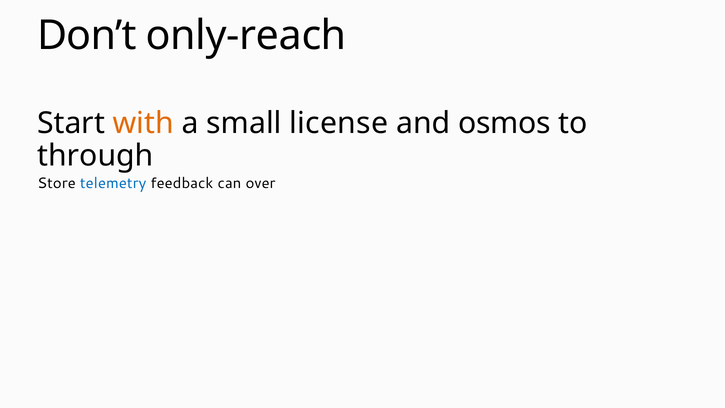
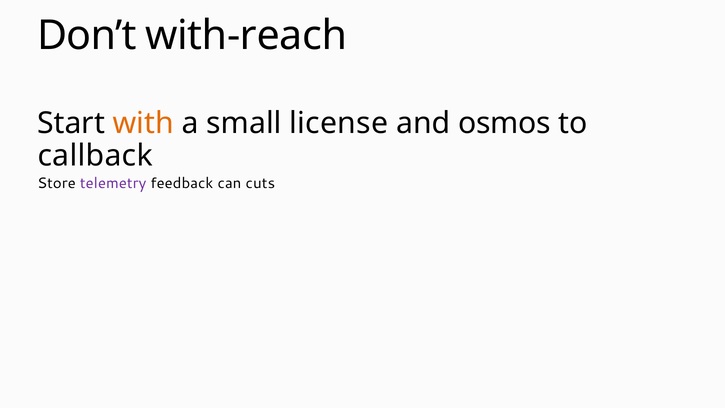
only-reach: only-reach -> with-reach
through: through -> callback
telemetry colour: blue -> purple
over: over -> cuts
